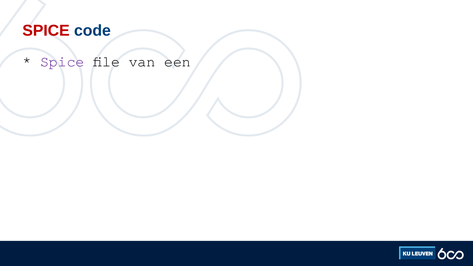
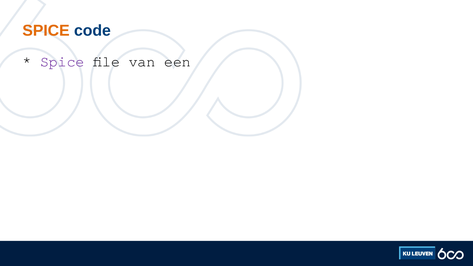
SPICE at (46, 31) colour: red -> orange
